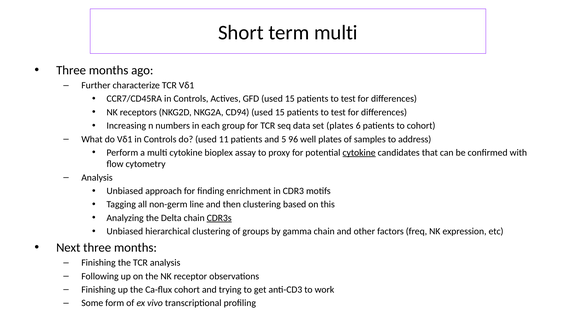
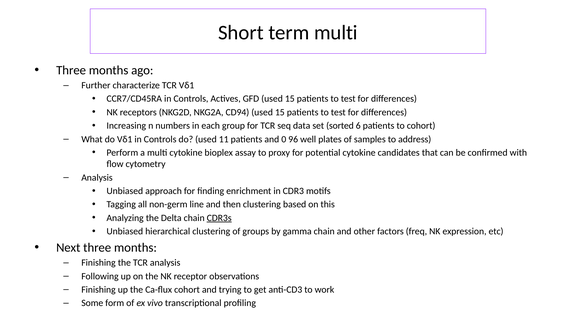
set plates: plates -> sorted
5: 5 -> 0
cytokine at (359, 153) underline: present -> none
